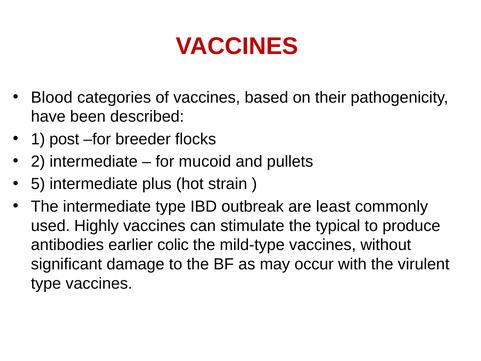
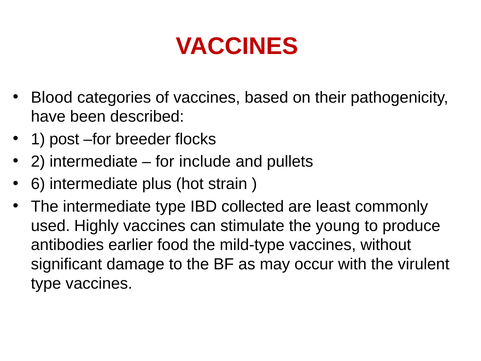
mucoid: mucoid -> include
5: 5 -> 6
outbreak: outbreak -> collected
typical: typical -> young
colic: colic -> food
